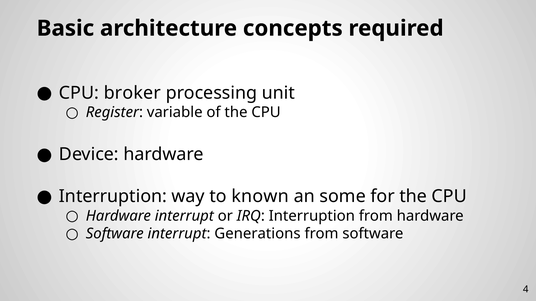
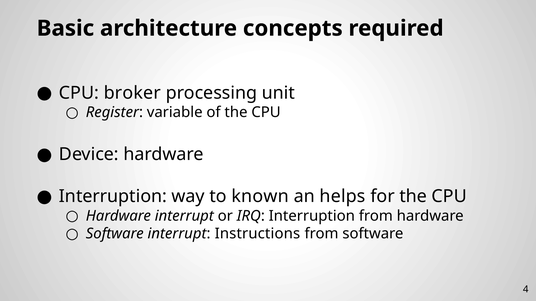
some: some -> helps
Generations: Generations -> Instructions
